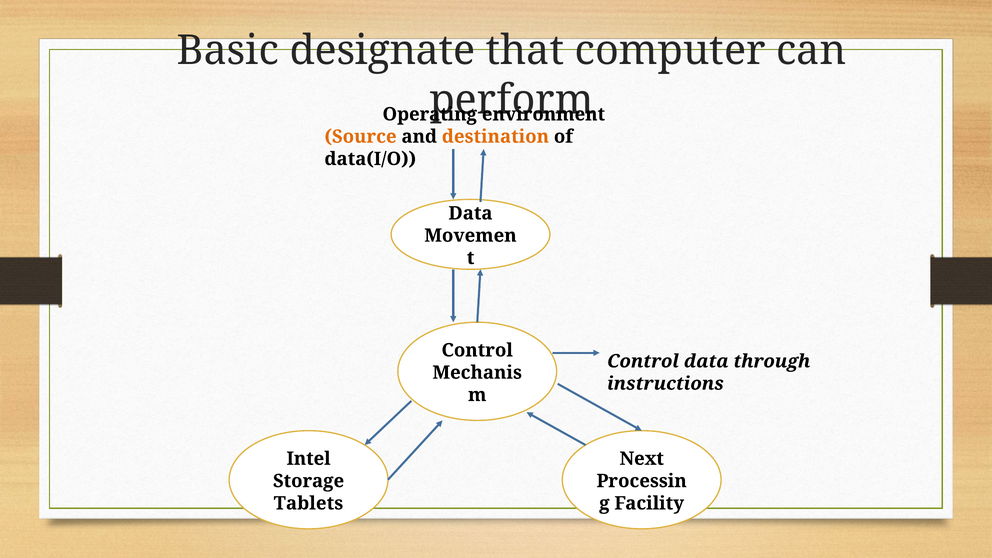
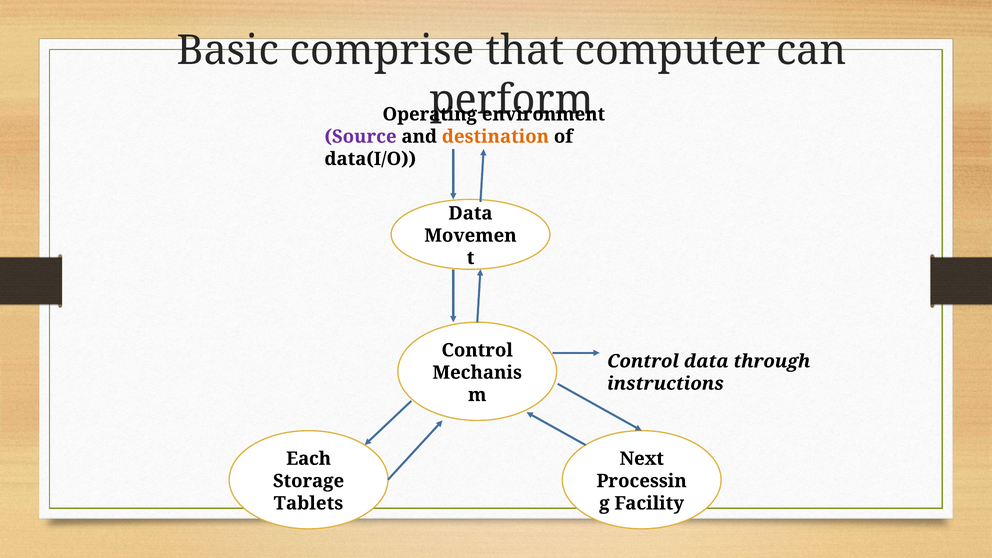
designate: designate -> comprise
Source colour: orange -> purple
Intel: Intel -> Each
